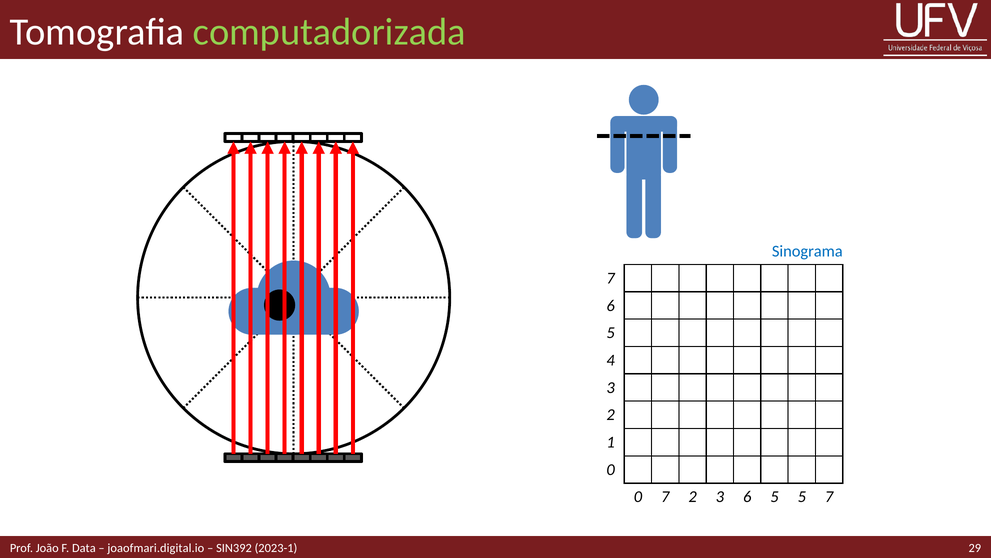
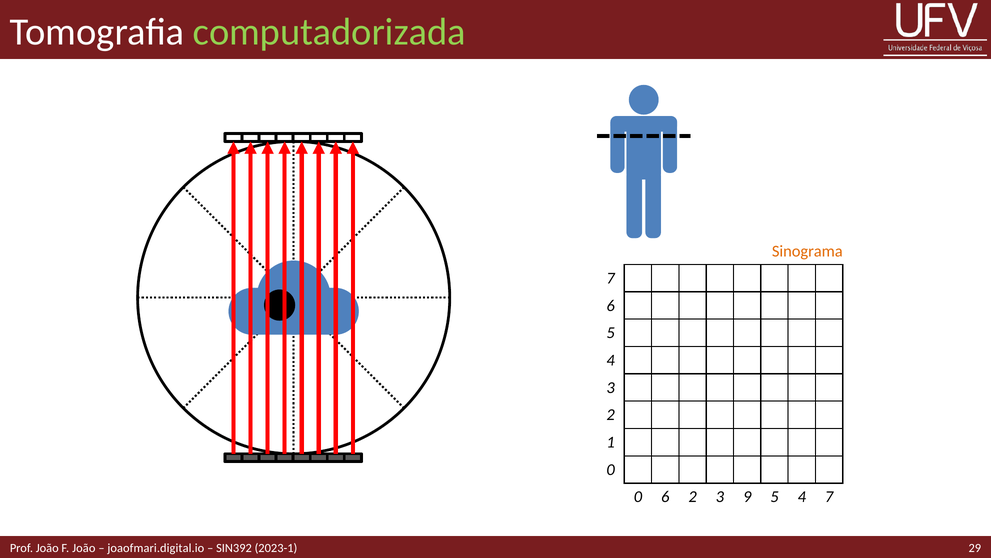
Sinograma colour: blue -> orange
0 7: 7 -> 6
3 6: 6 -> 9
5 at (802, 497): 5 -> 4
F Data: Data -> João
